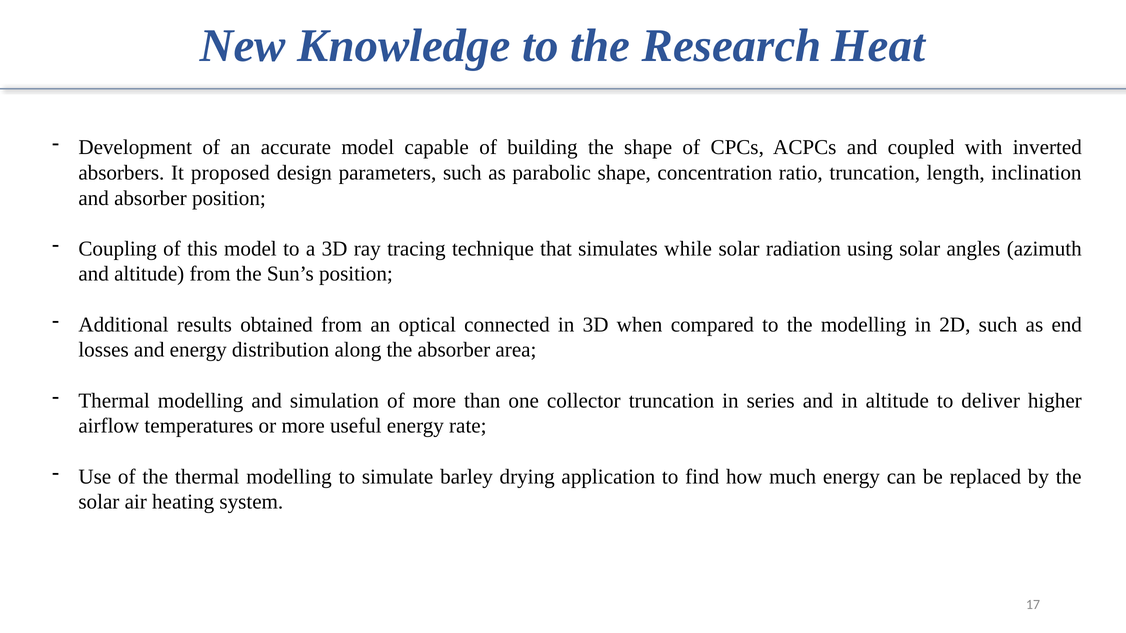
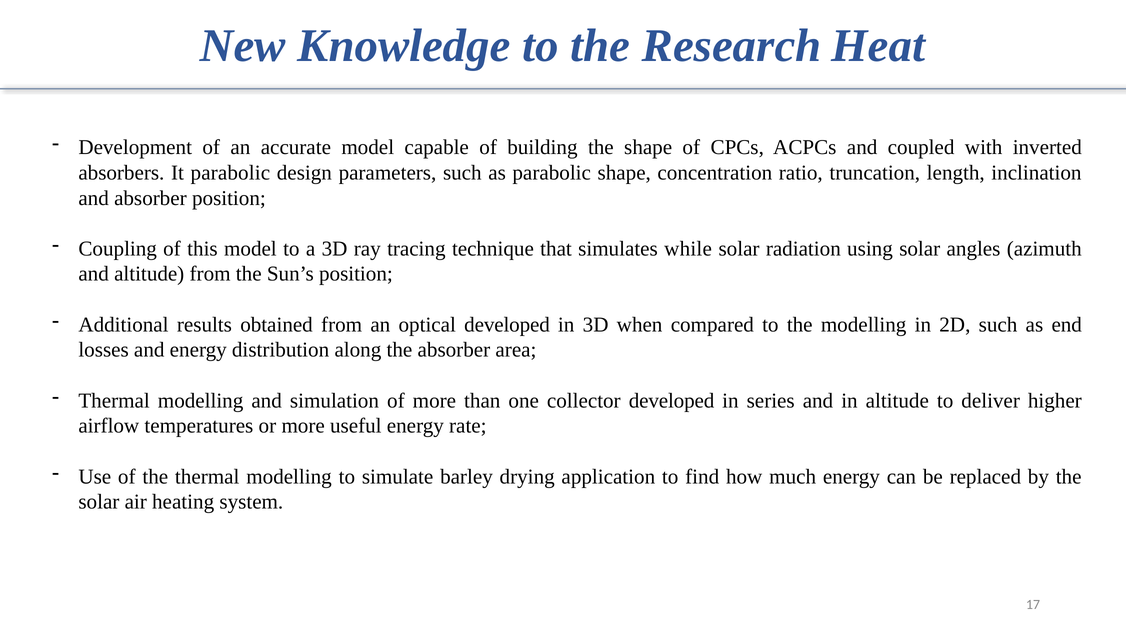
It proposed: proposed -> parabolic
optical connected: connected -> developed
collector truncation: truncation -> developed
